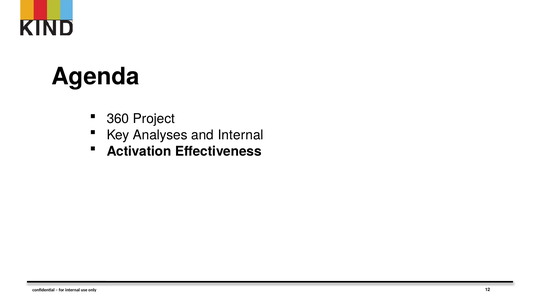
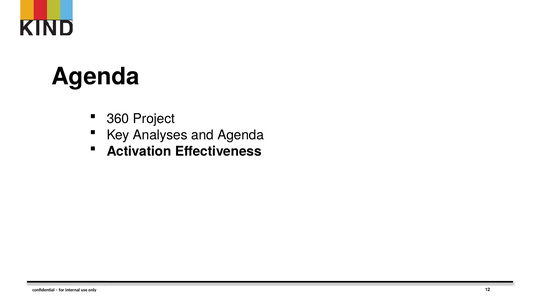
and Internal: Internal -> Agenda
